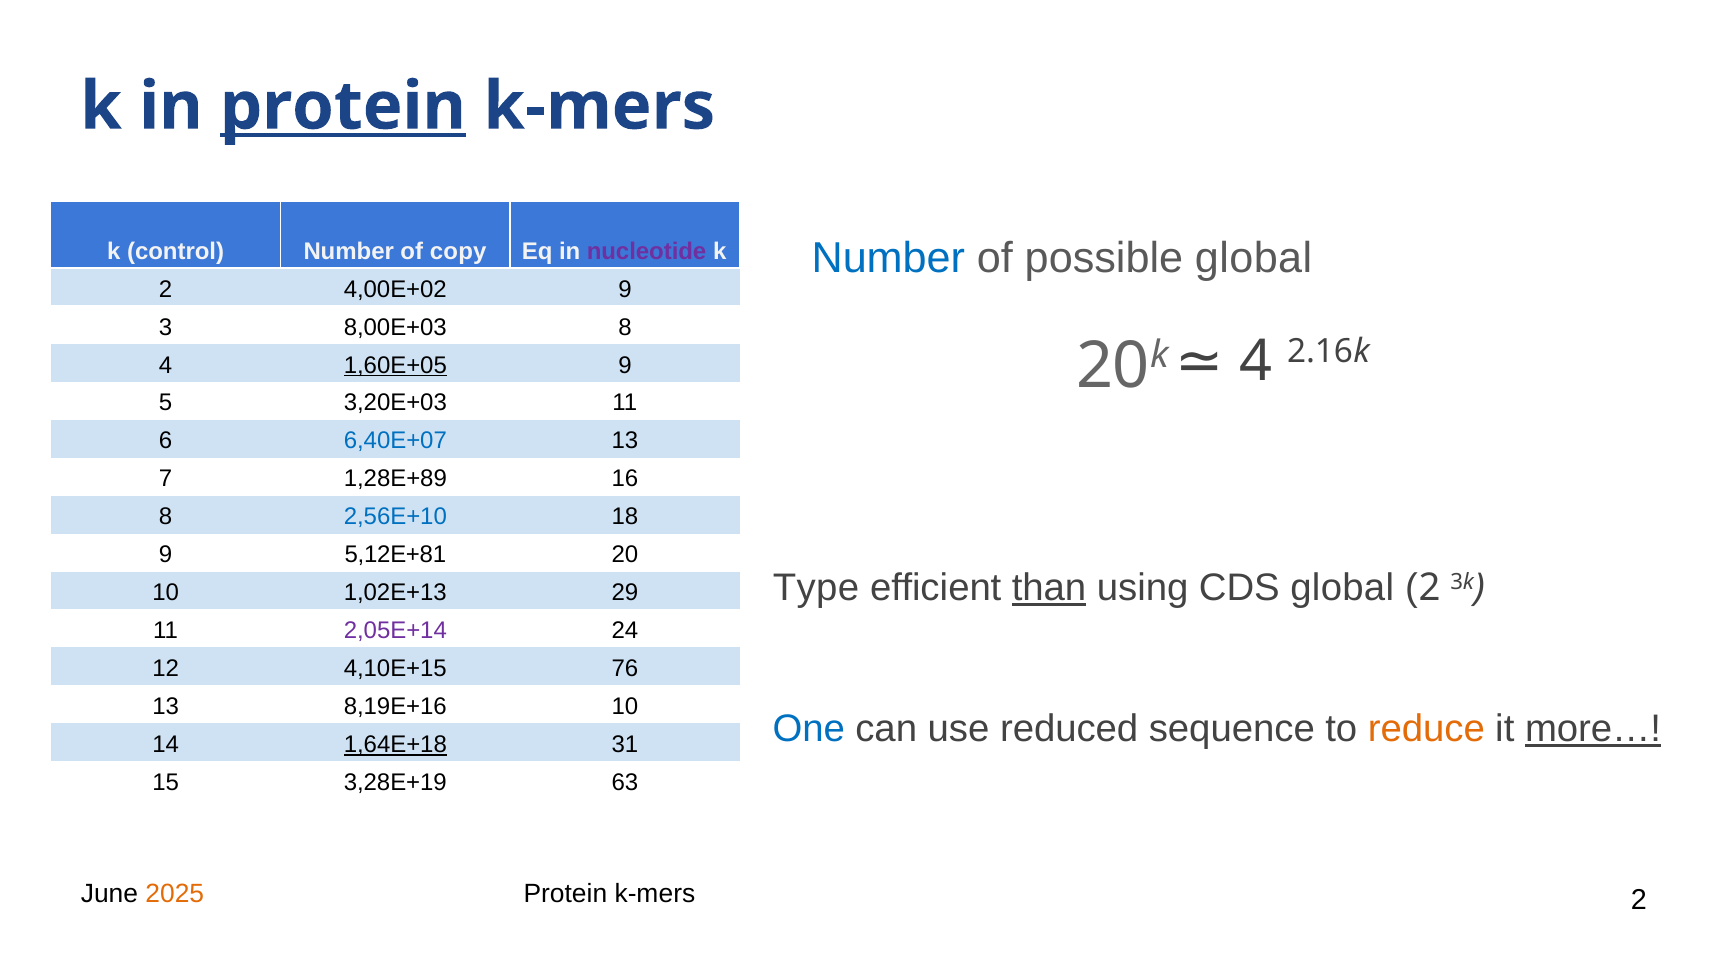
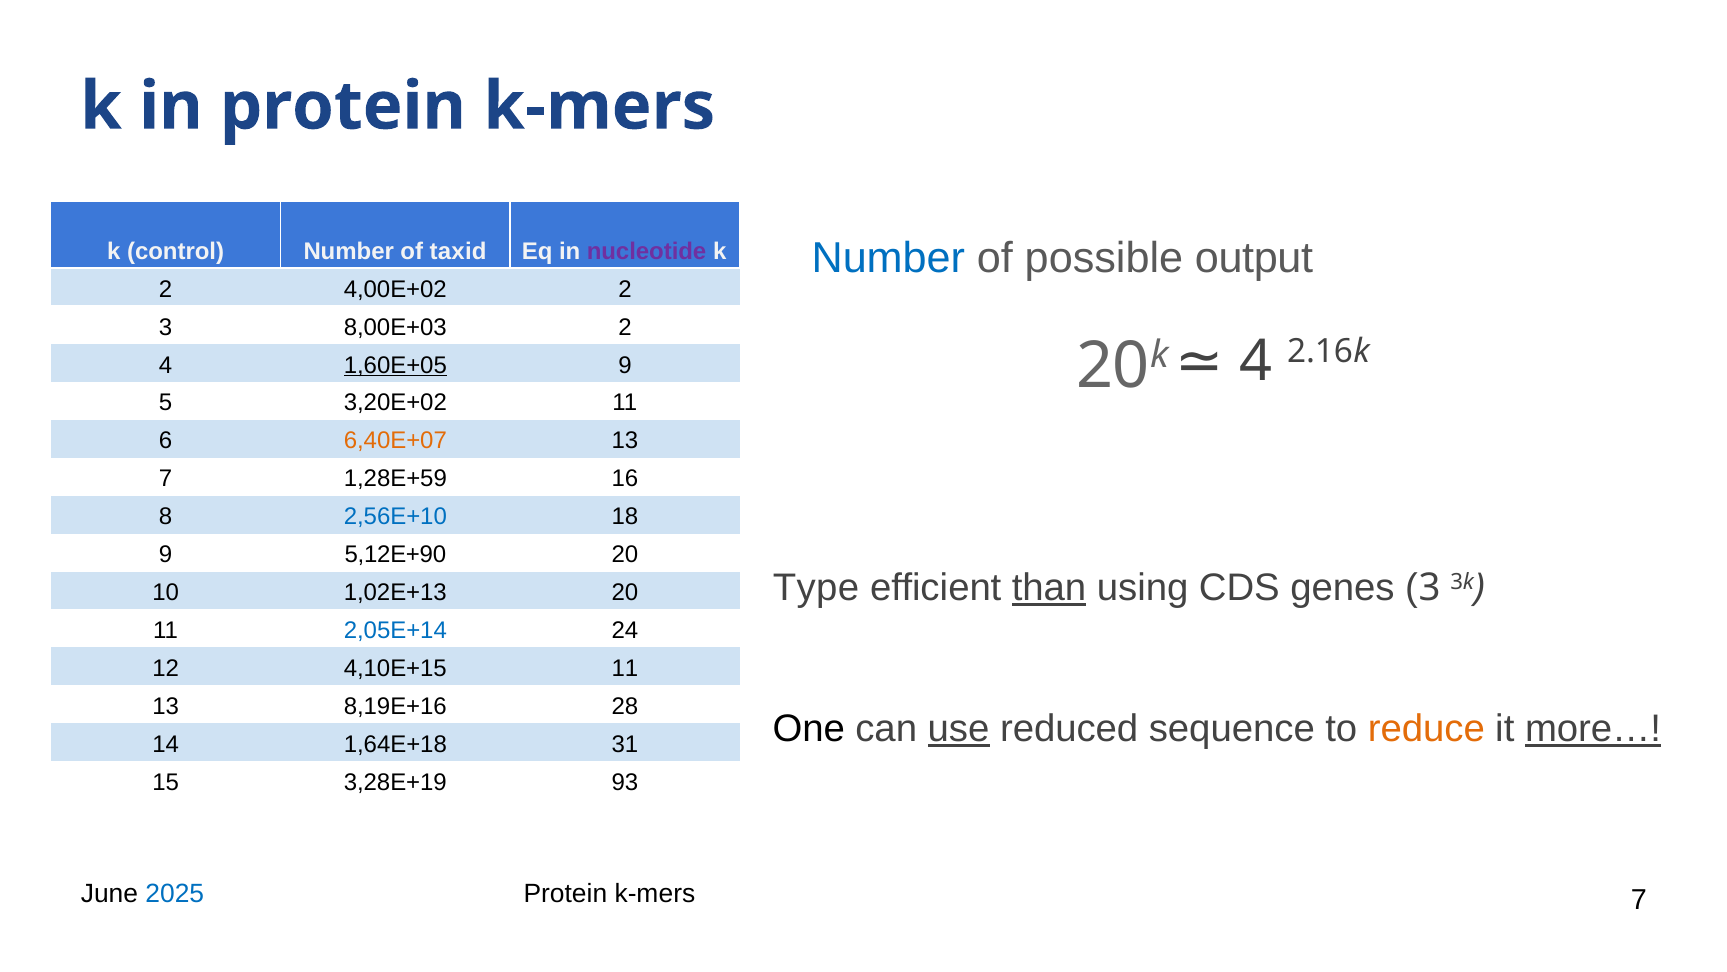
protein at (343, 106) underline: present -> none
possible global: global -> output
copy: copy -> taxid
4,00E+02 9: 9 -> 2
8,00E+03 8: 8 -> 2
3,20E+03: 3,20E+03 -> 3,20E+02
6,40E+07 colour: blue -> orange
1,28E+89: 1,28E+89 -> 1,28E+59
5,12E+81: 5,12E+81 -> 5,12E+90
CDS global: global -> genes
2 at (1430, 588): 2 -> 3
1,02E+13 29: 29 -> 20
2,05E+14 colour: purple -> blue
4,10E+15 76: 76 -> 11
8,19E+16 10: 10 -> 28
One colour: blue -> black
use underline: none -> present
1,64E+18 underline: present -> none
63: 63 -> 93
2025 colour: orange -> blue
k-mers 2: 2 -> 7
